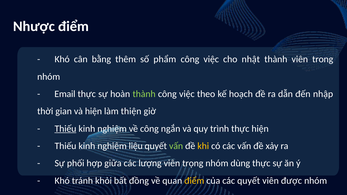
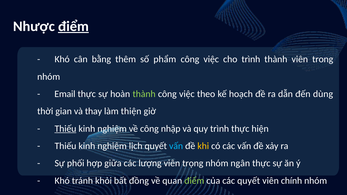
điểm at (73, 26) underline: none -> present
cho nhật: nhật -> trình
nhập: nhập -> dùng
và hiện: hiện -> thay
ngắn: ngắn -> nhập
liệu: liệu -> lịch
vấn at (176, 146) colour: light green -> light blue
dùng: dùng -> ngân
điểm at (194, 181) colour: yellow -> light green
được: được -> chính
